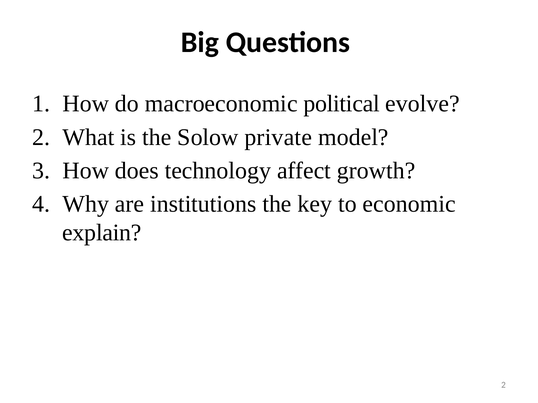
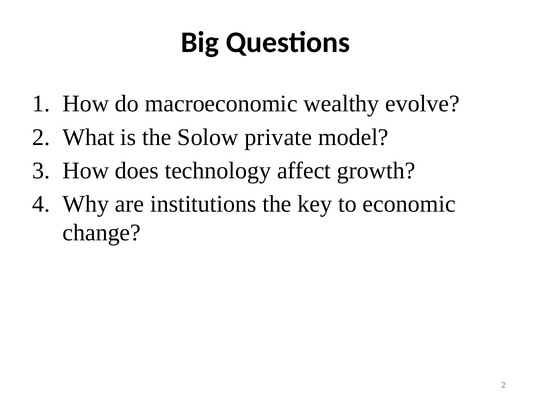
political: political -> wealthy
explain: explain -> change
